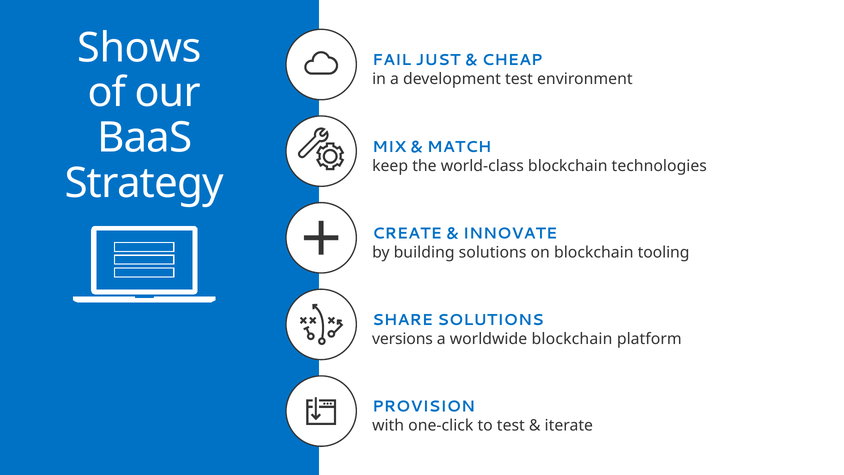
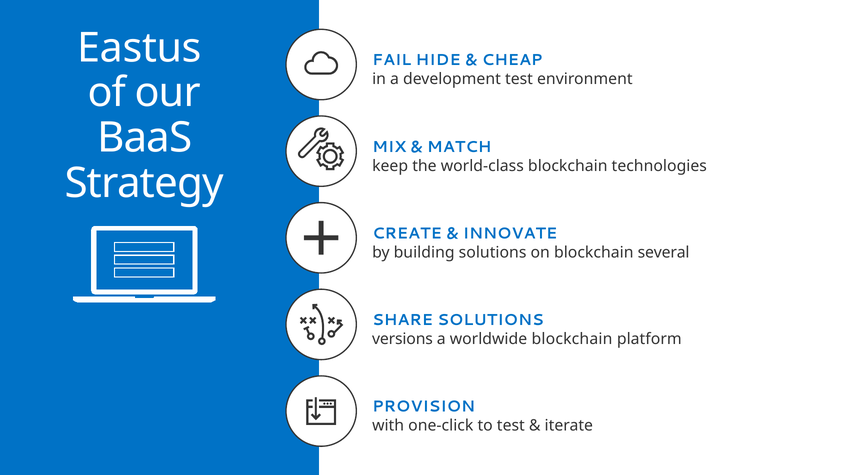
Shows: Shows -> Eastus
JUST: JUST -> HIDE
tooling: tooling -> several
